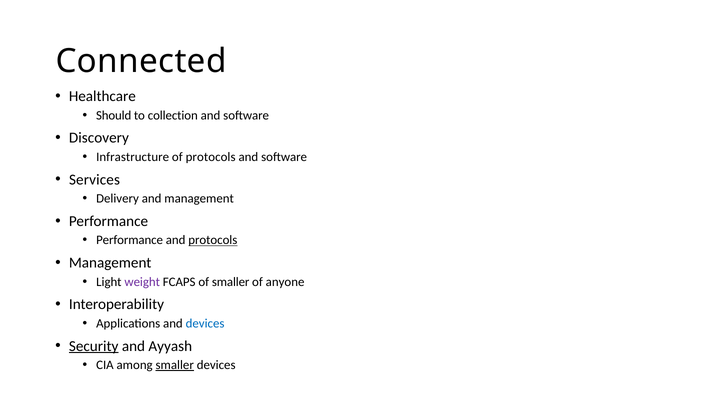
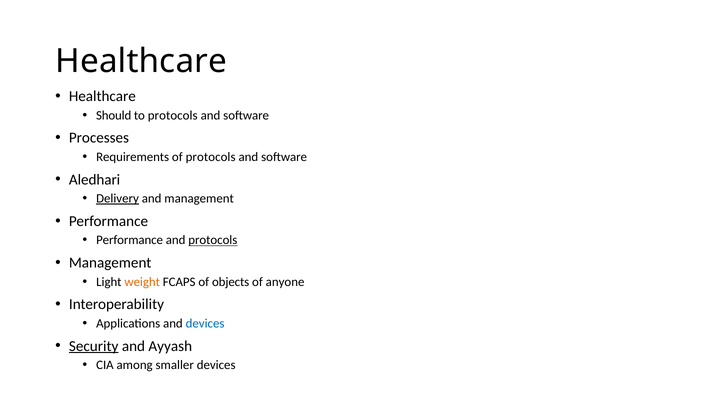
Connected at (141, 61): Connected -> Healthcare
to collection: collection -> protocols
Discovery: Discovery -> Processes
Infrastructure: Infrastructure -> Requirements
Services: Services -> Aledhari
Delivery underline: none -> present
weight colour: purple -> orange
of smaller: smaller -> objects
smaller at (175, 364) underline: present -> none
